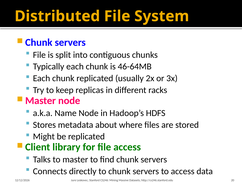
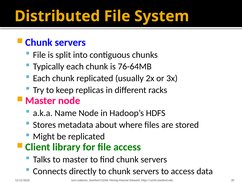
46-64MB: 46-64MB -> 76-64MB
